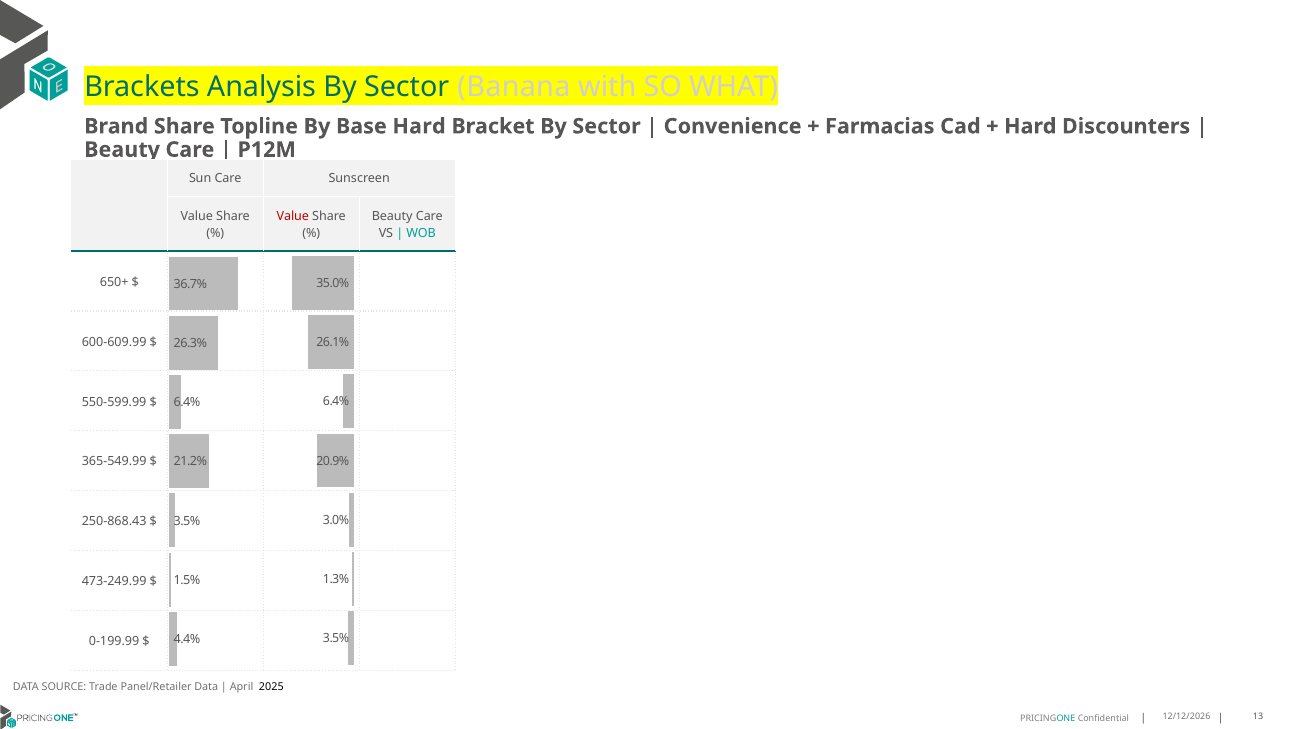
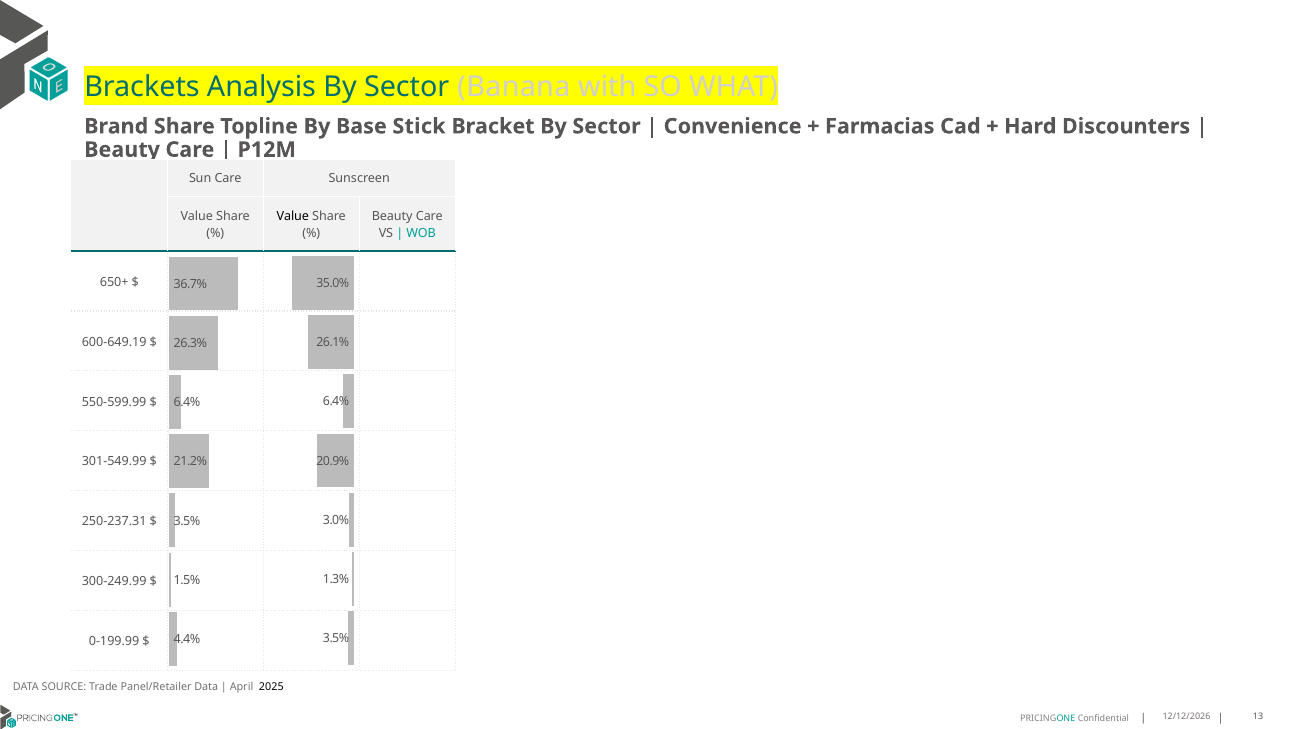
Base Hard: Hard -> Stick
Value at (293, 216) colour: red -> black
600-609.99: 600-609.99 -> 600-649.19
365-549.99: 365-549.99 -> 301-549.99
250-868.43: 250-868.43 -> 250-237.31
473-249.99: 473-249.99 -> 300-249.99
